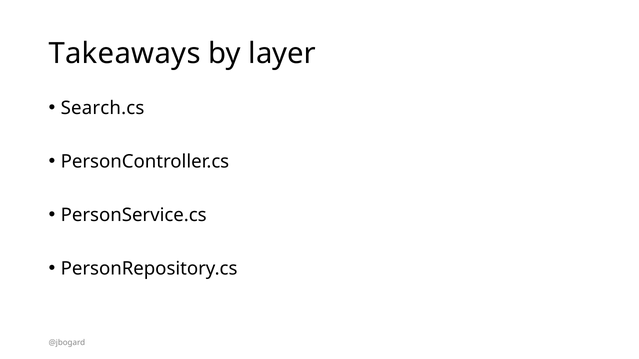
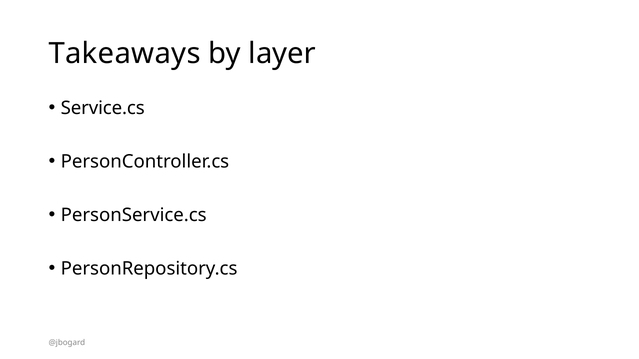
Search.cs: Search.cs -> Service.cs
